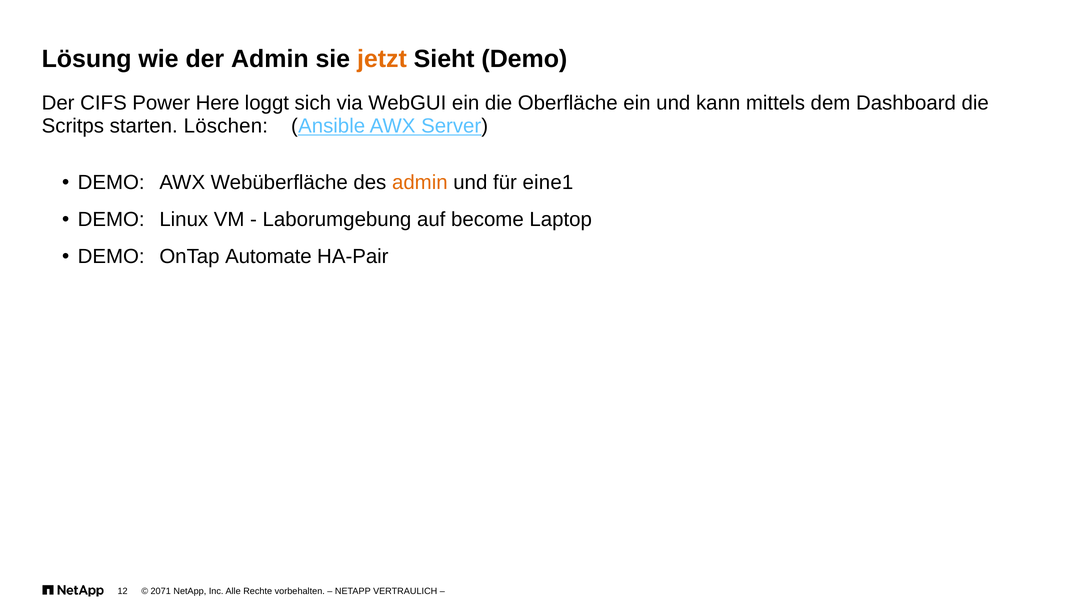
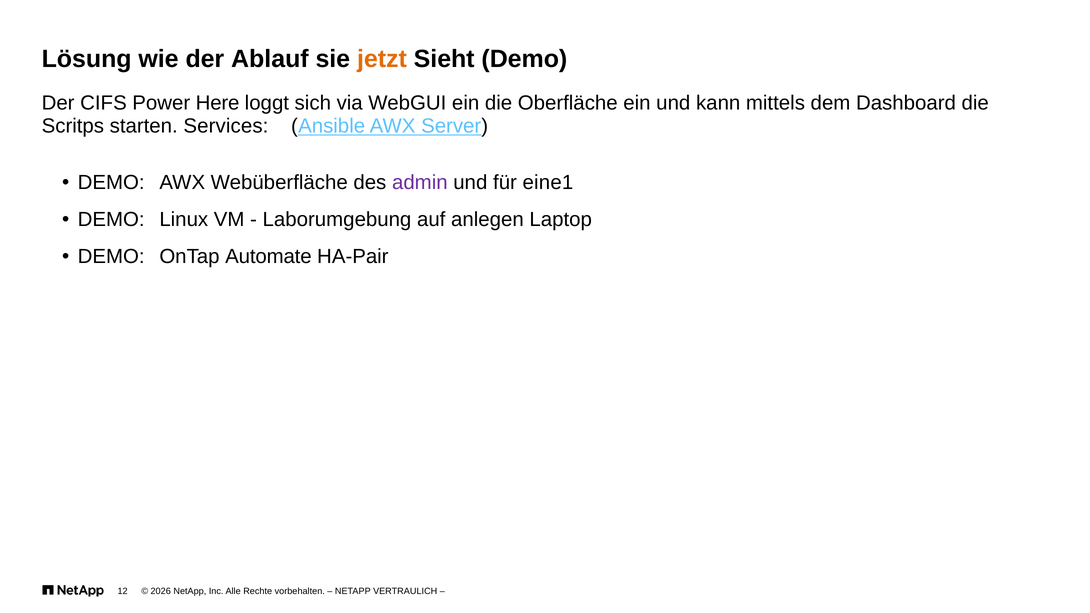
der Admin: Admin -> Ablauf
Löschen: Löschen -> Services
admin at (420, 183) colour: orange -> purple
become: become -> anlegen
2071: 2071 -> 2026
